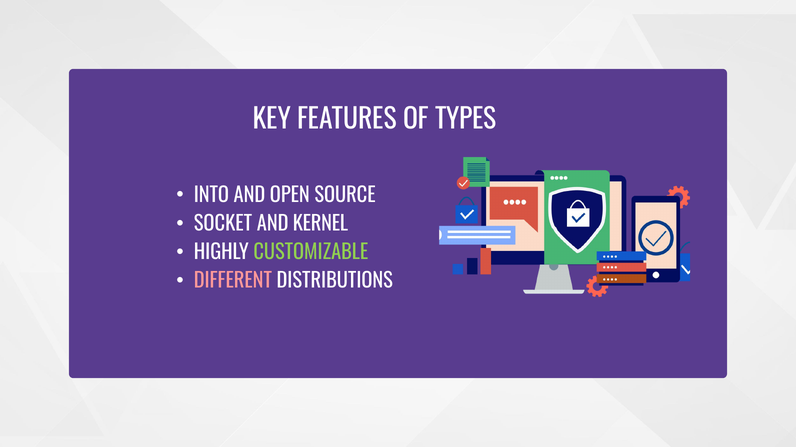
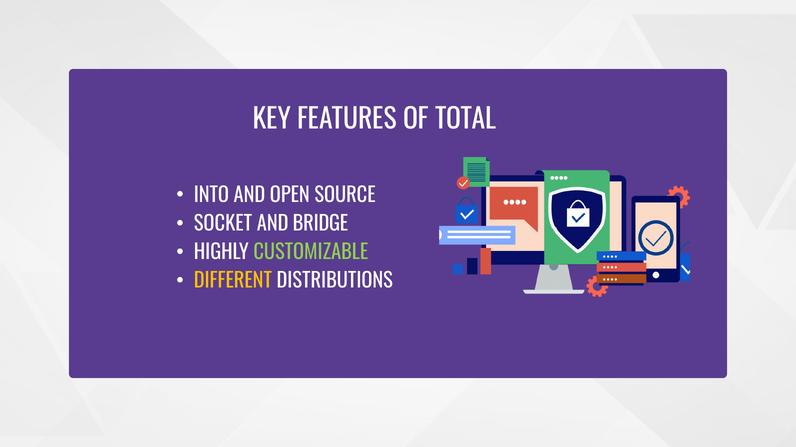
TYPES: TYPES -> TOTAL
KERNEL: KERNEL -> BRIDGE
DIFFERENT colour: pink -> yellow
